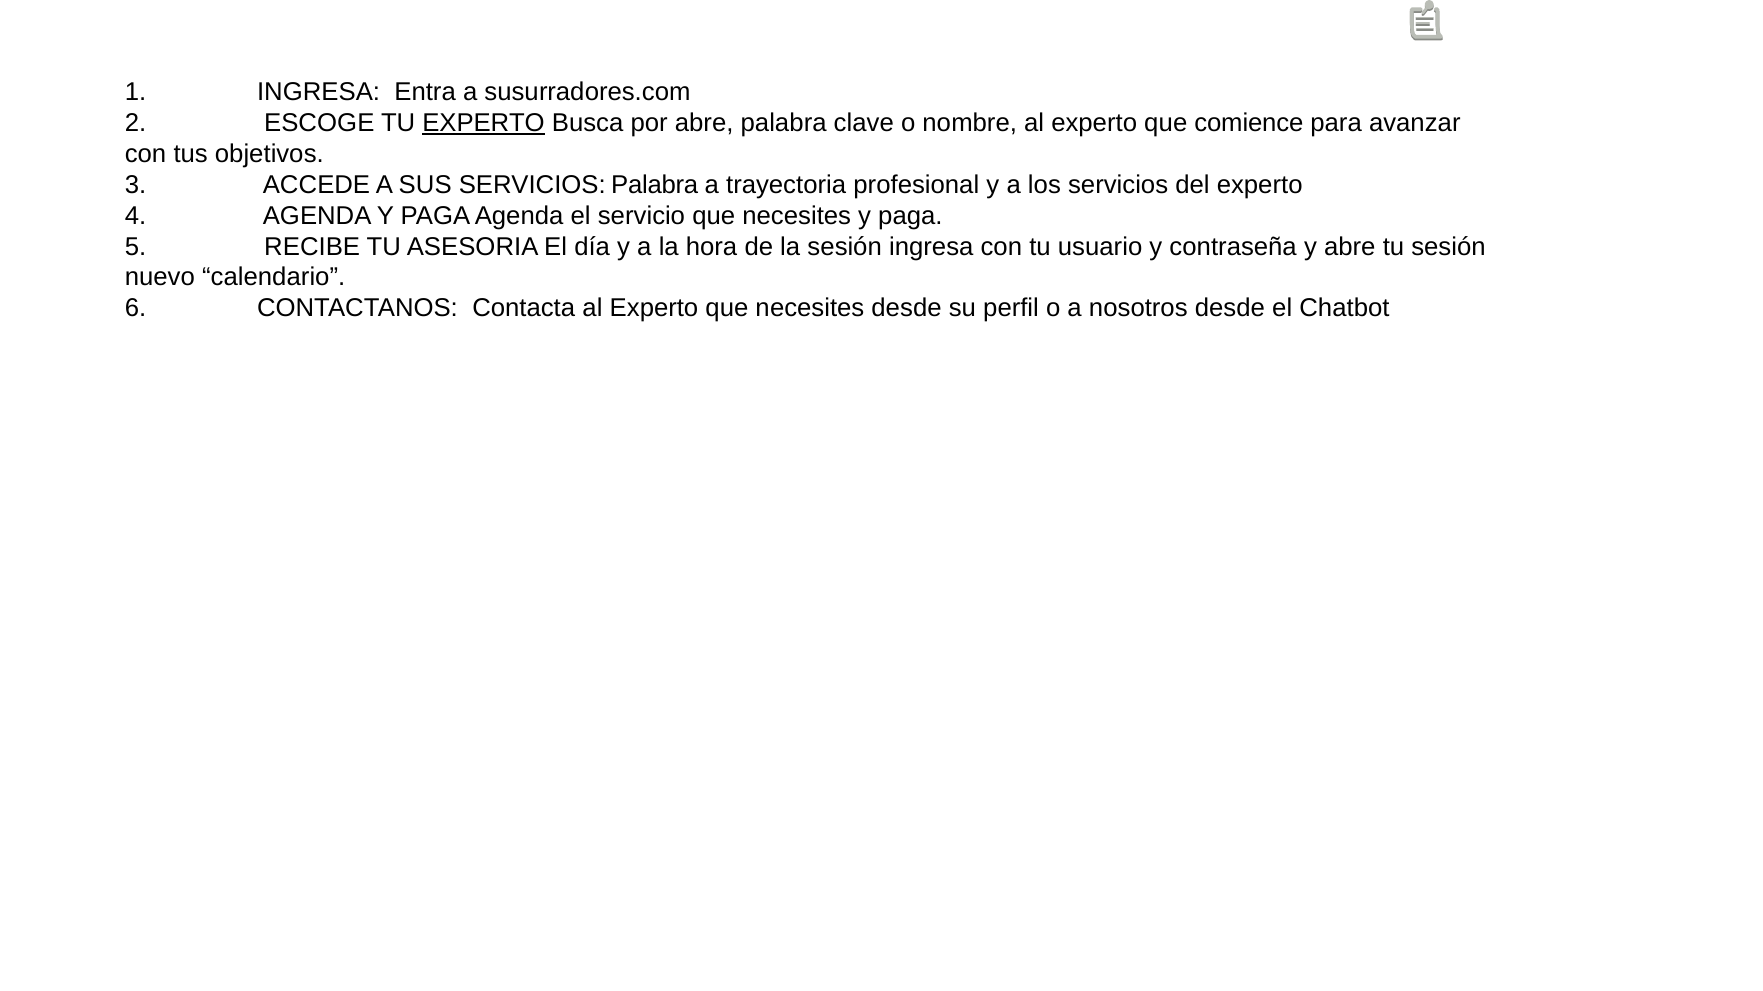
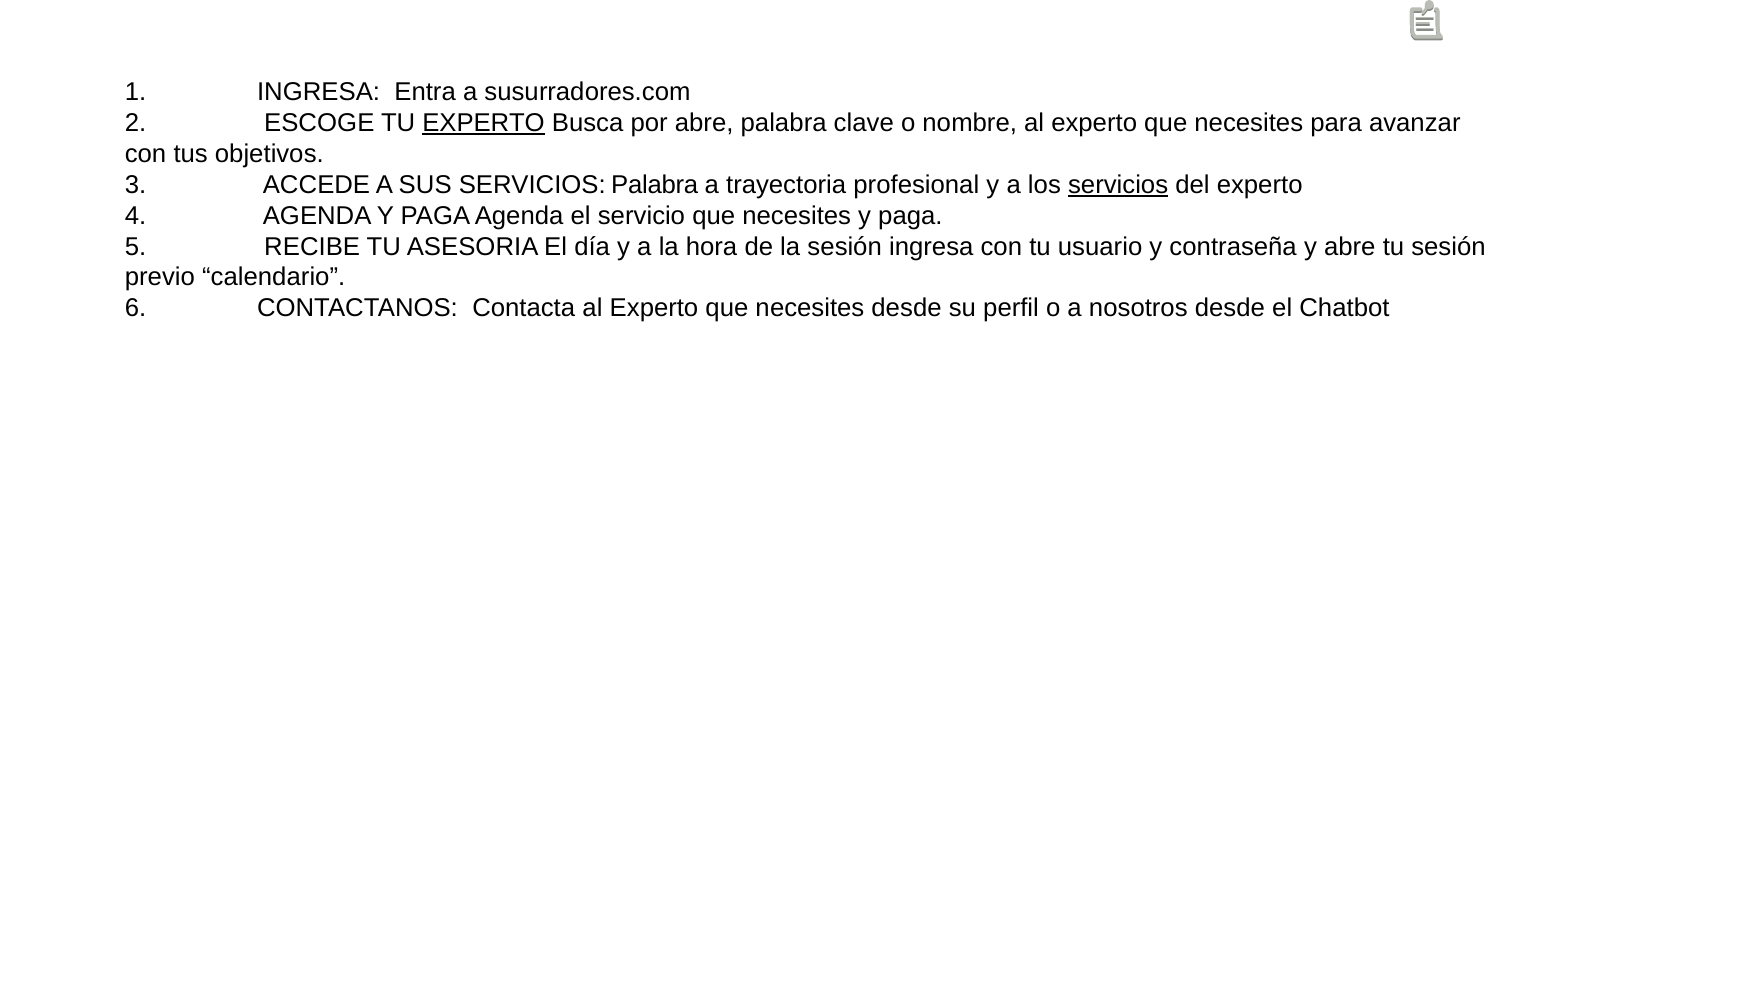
comience at (1249, 123): comience -> necesites
servicios at (1118, 185) underline: none -> present
nuevo: nuevo -> previo
